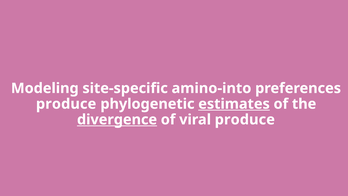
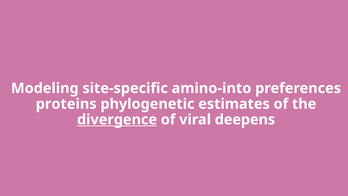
produce at (66, 104): produce -> proteins
estimates underline: present -> none
viral produce: produce -> deepens
